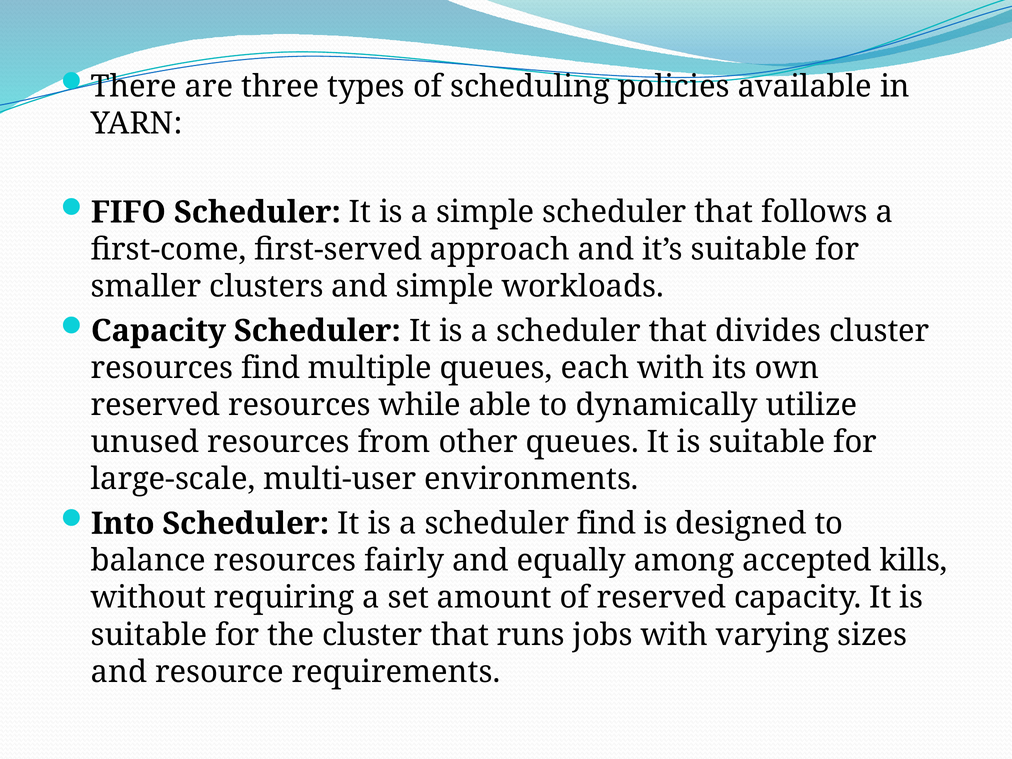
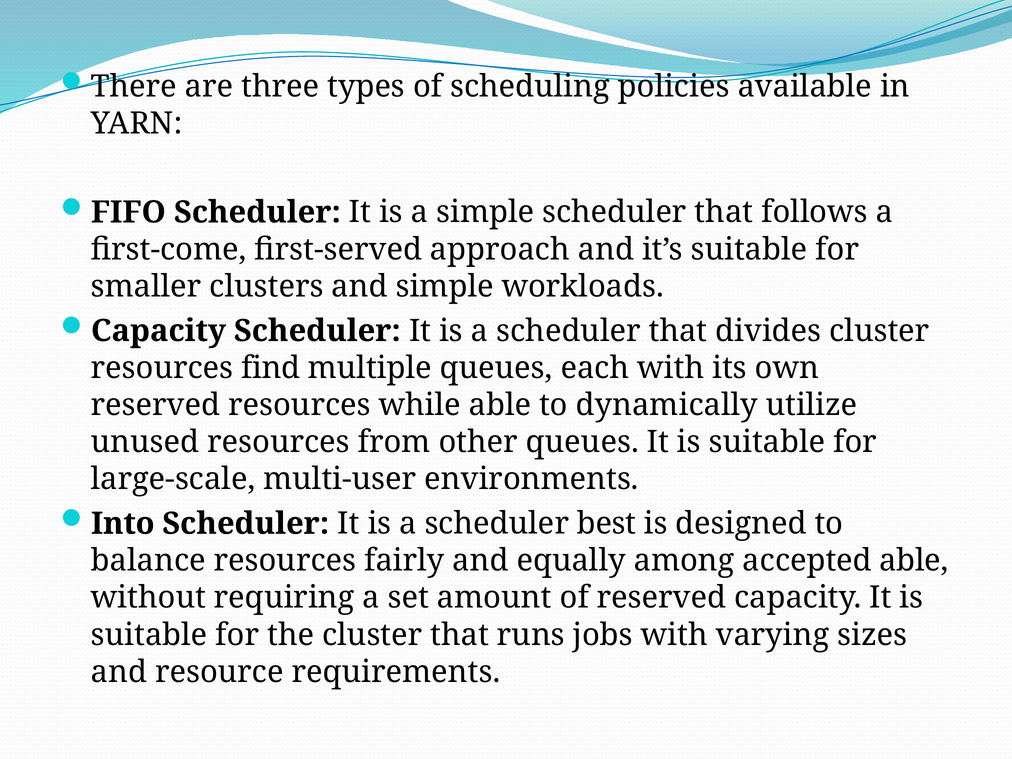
scheduler find: find -> best
accepted kills: kills -> able
